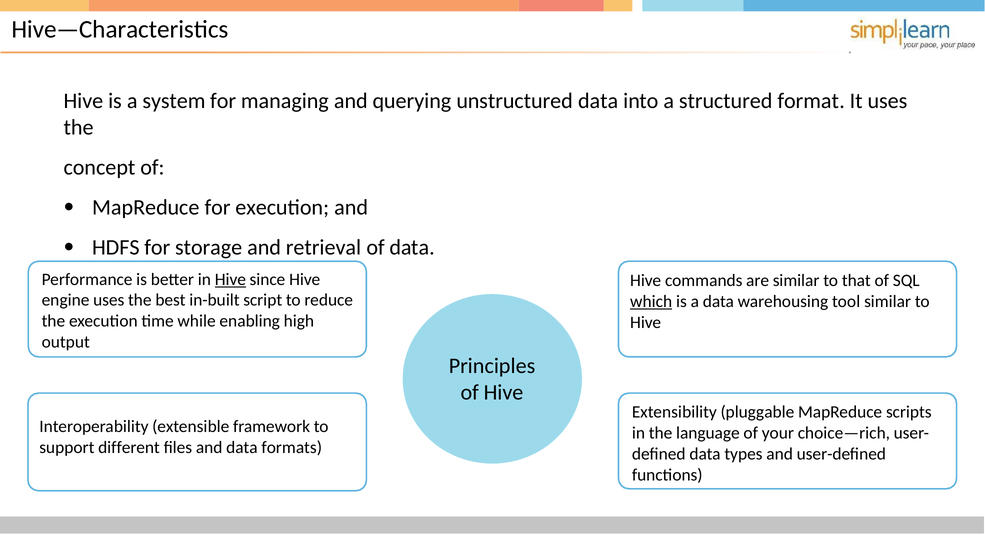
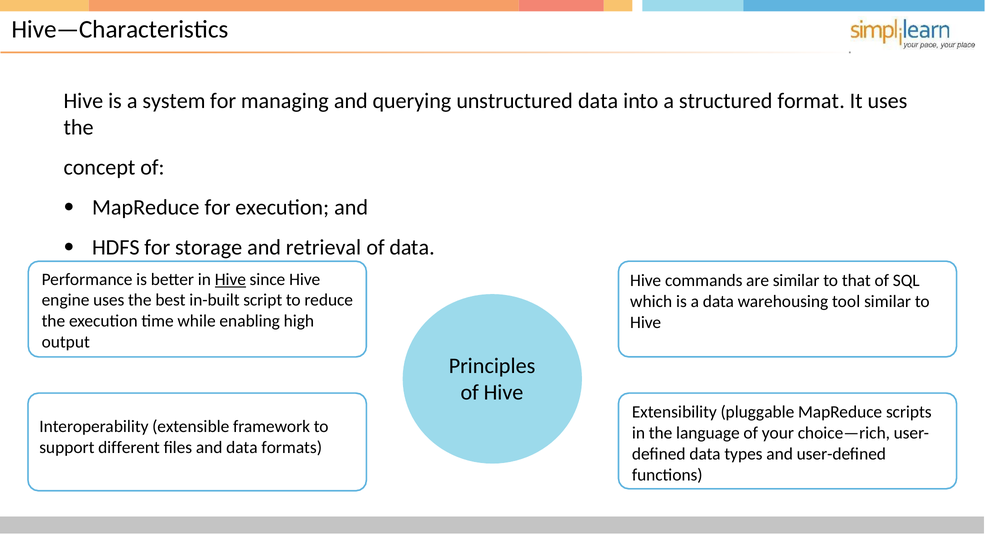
which underline: present -> none
